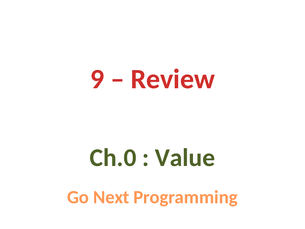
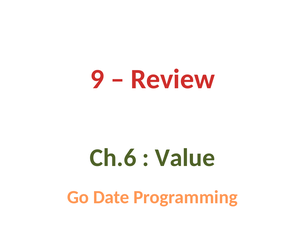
Ch.0: Ch.0 -> Ch.6
Next: Next -> Date
